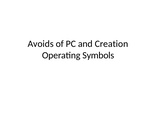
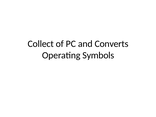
Avoids: Avoids -> Collect
Creation: Creation -> Converts
